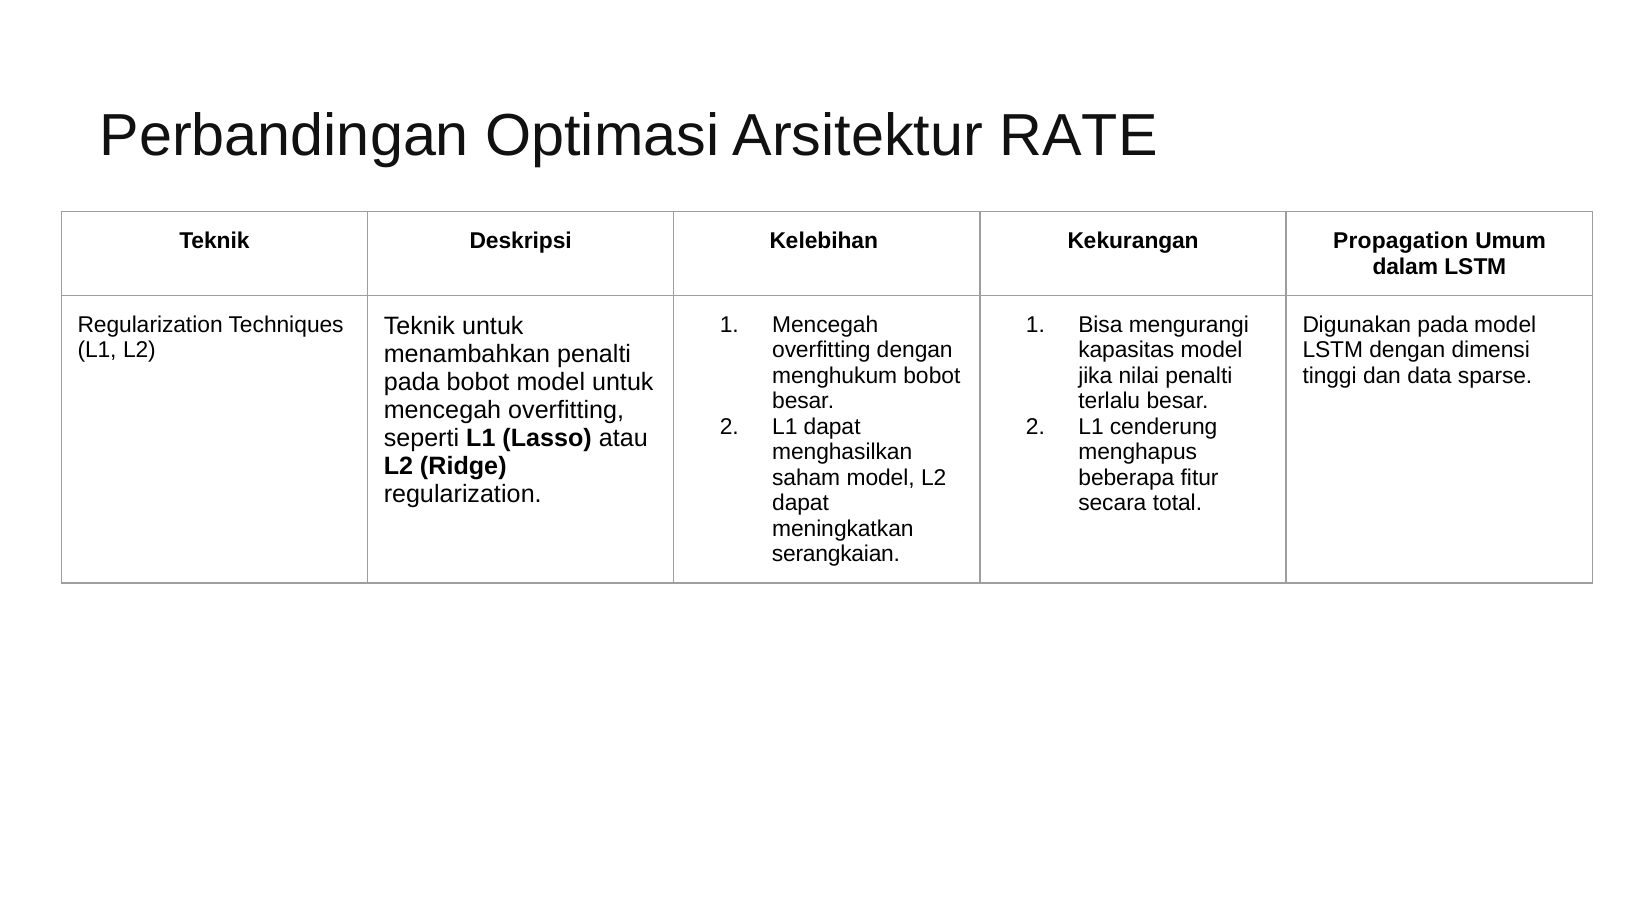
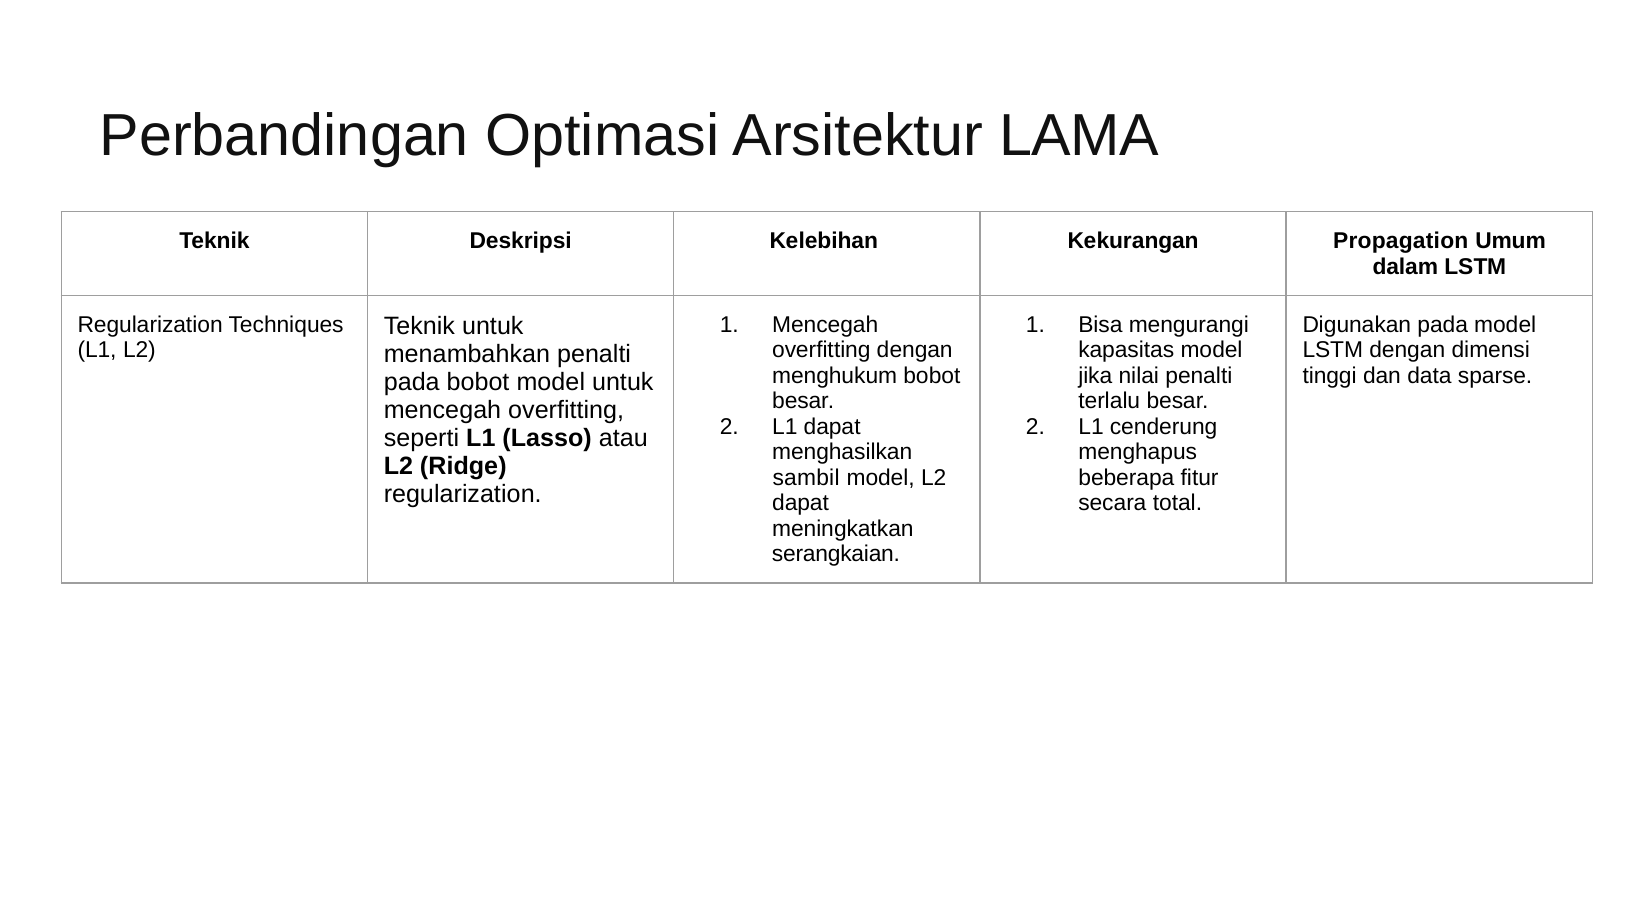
RATE: RATE -> LAMA
saham: saham -> sambil
